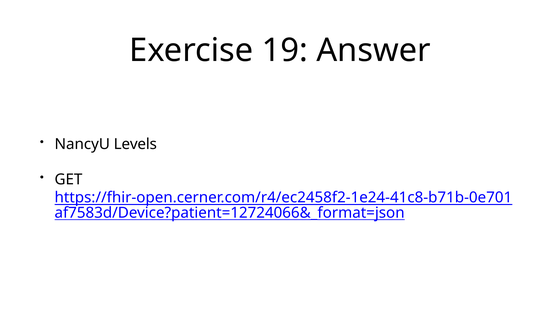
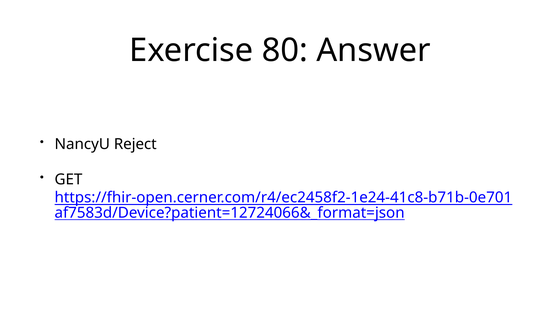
19: 19 -> 80
Levels: Levels -> Reject
